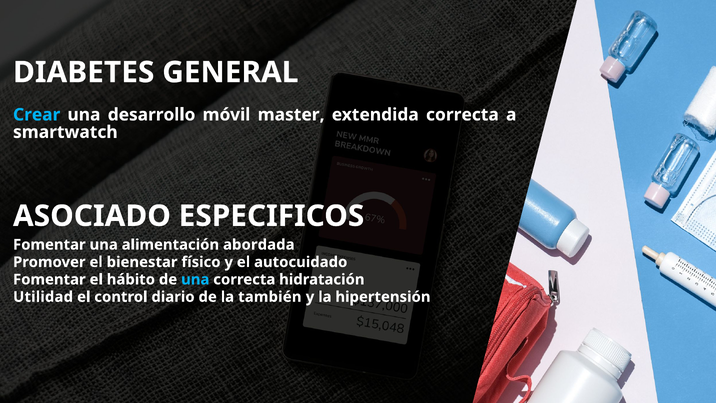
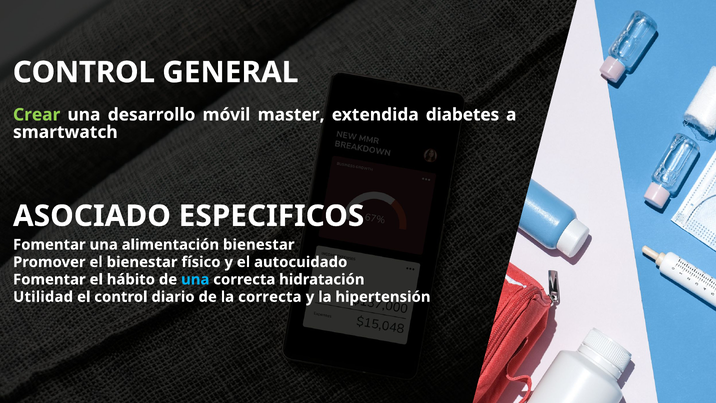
DIABETES at (84, 72): DIABETES -> CONTROL
Crear colour: light blue -> light green
extendida correcta: correcta -> diabetes
alimentación abordada: abordada -> bienestar
la también: también -> correcta
